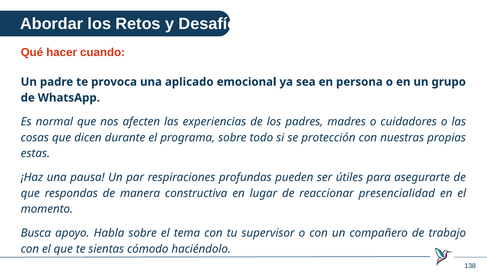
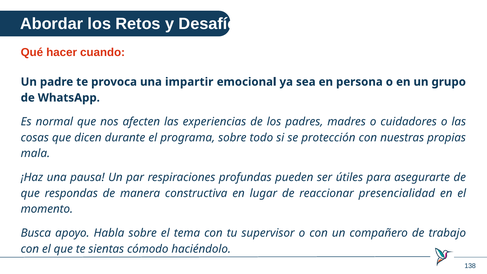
aplicado: aplicado -> impartir
estas: estas -> mala
